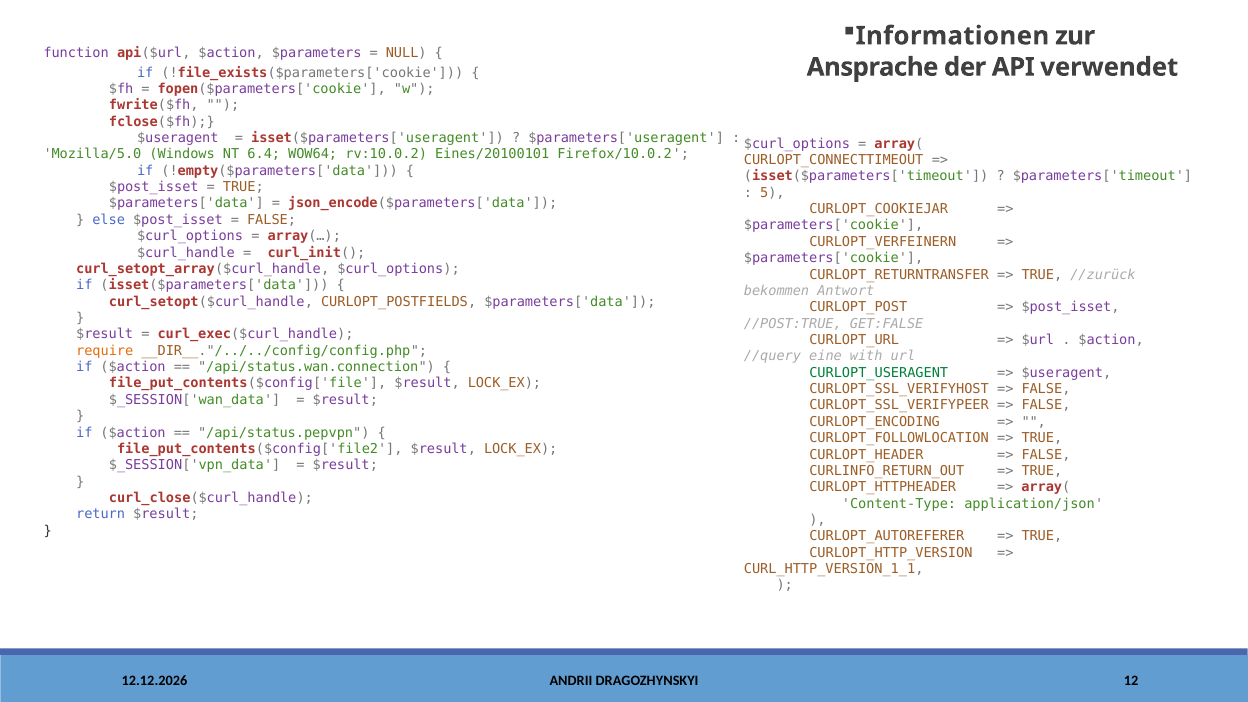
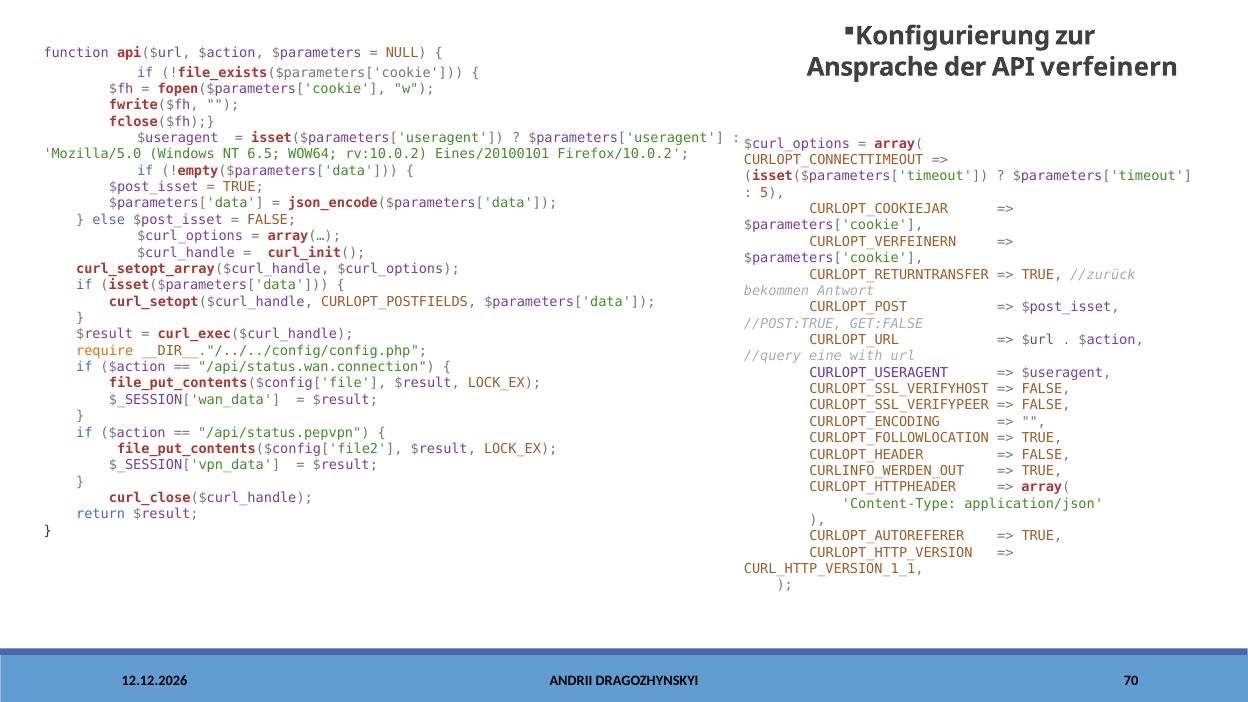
Informationen: Informationen -> Konfigurierung
verwendet: verwendet -> verfeinern
6.4: 6.4 -> 6.5
CURLOPT_USERAGENT colour: green -> purple
CURLINFO_RETURN_OUT: CURLINFO_RETURN_OUT -> CURLINFO_WERDEN_OUT
12: 12 -> 70
